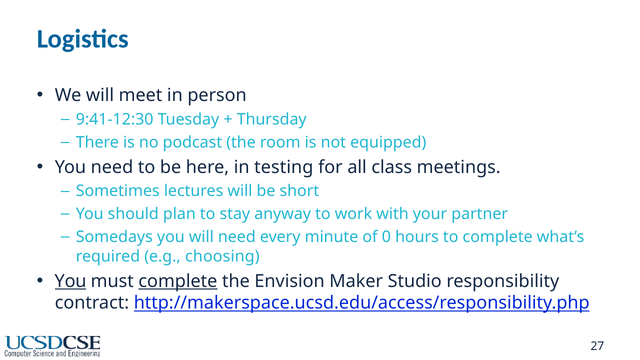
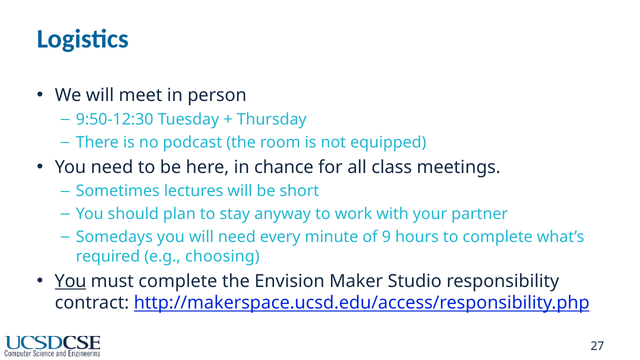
9:41-12:30: 9:41-12:30 -> 9:50-12:30
testing: testing -> chance
0: 0 -> 9
complete at (178, 281) underline: present -> none
